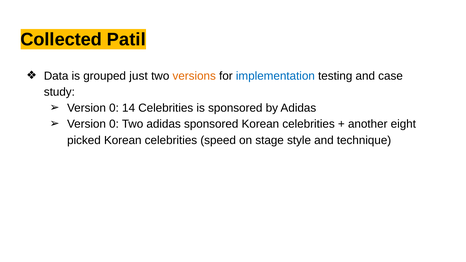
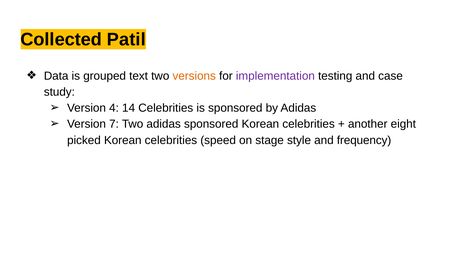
just: just -> text
implementation colour: blue -> purple
0 at (114, 108): 0 -> 4
0 at (114, 124): 0 -> 7
technique: technique -> frequency
